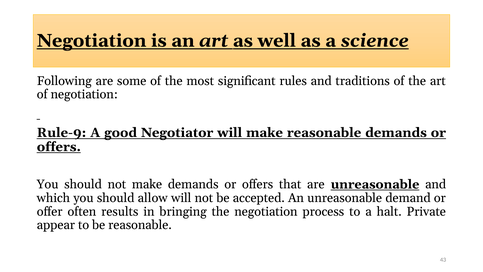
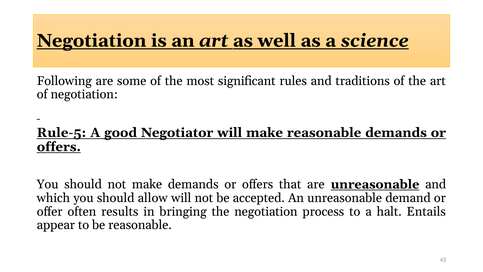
Rule-9: Rule-9 -> Rule-5
Private: Private -> Entails
